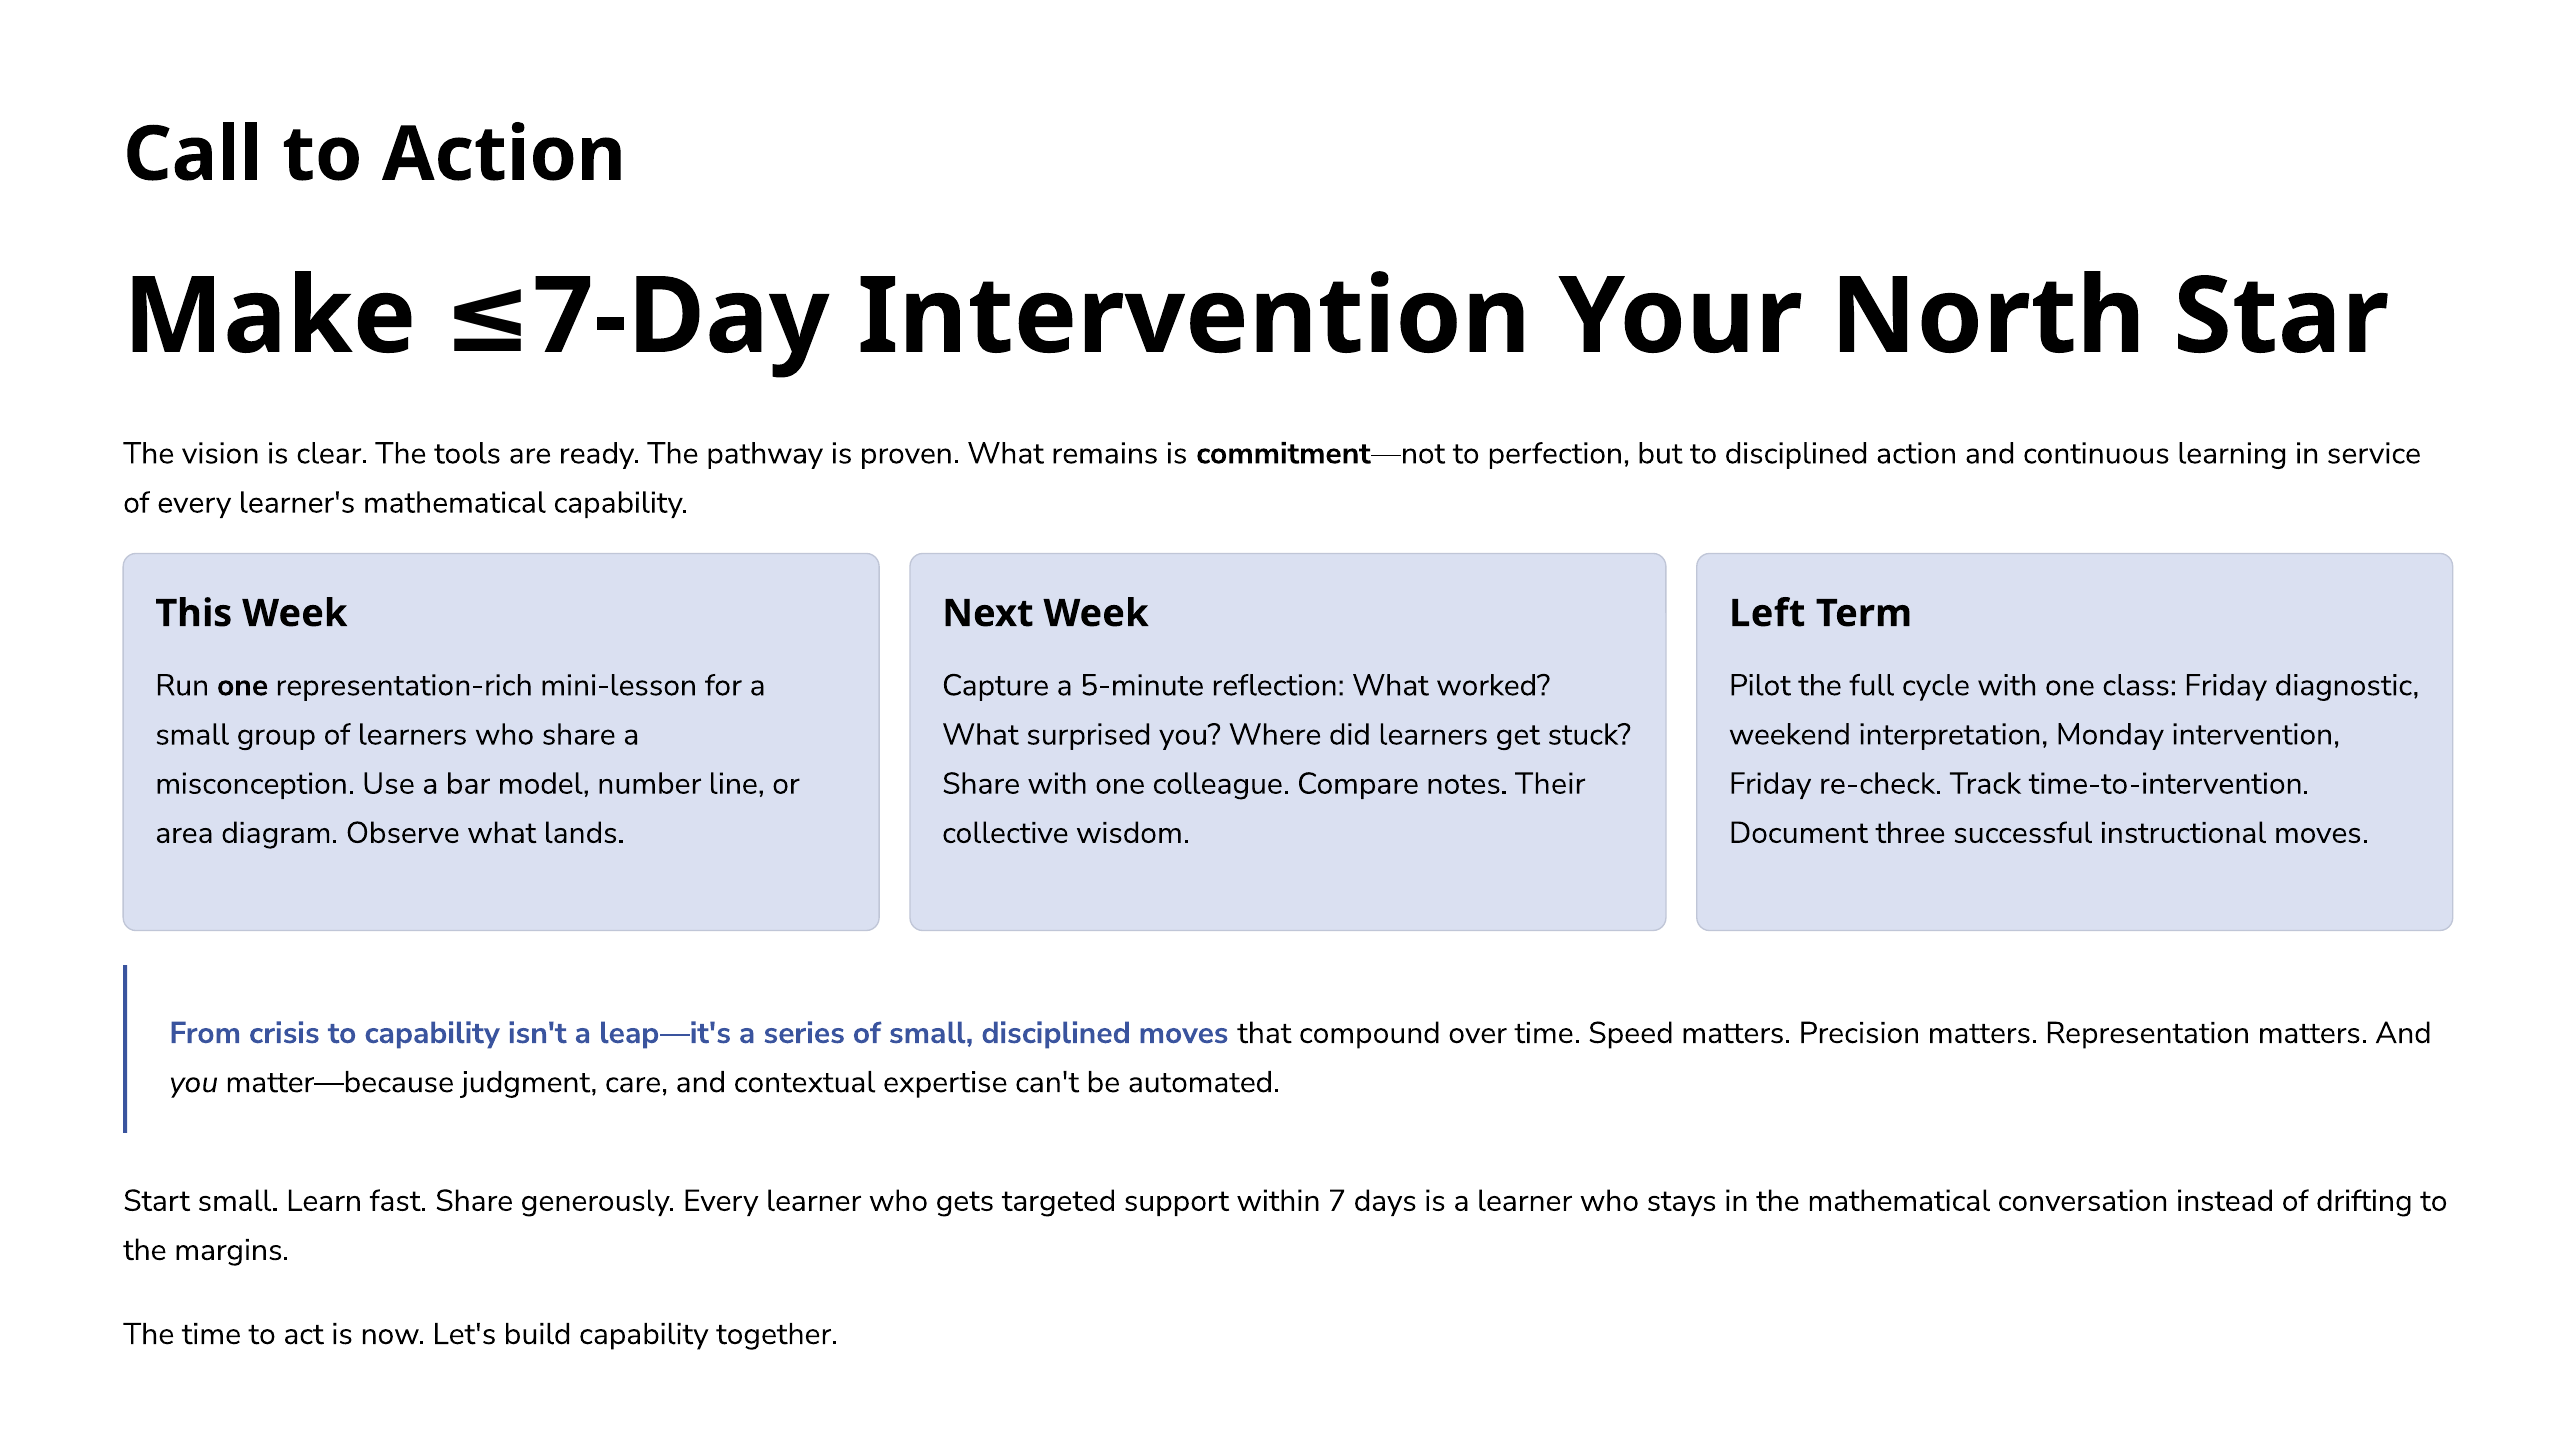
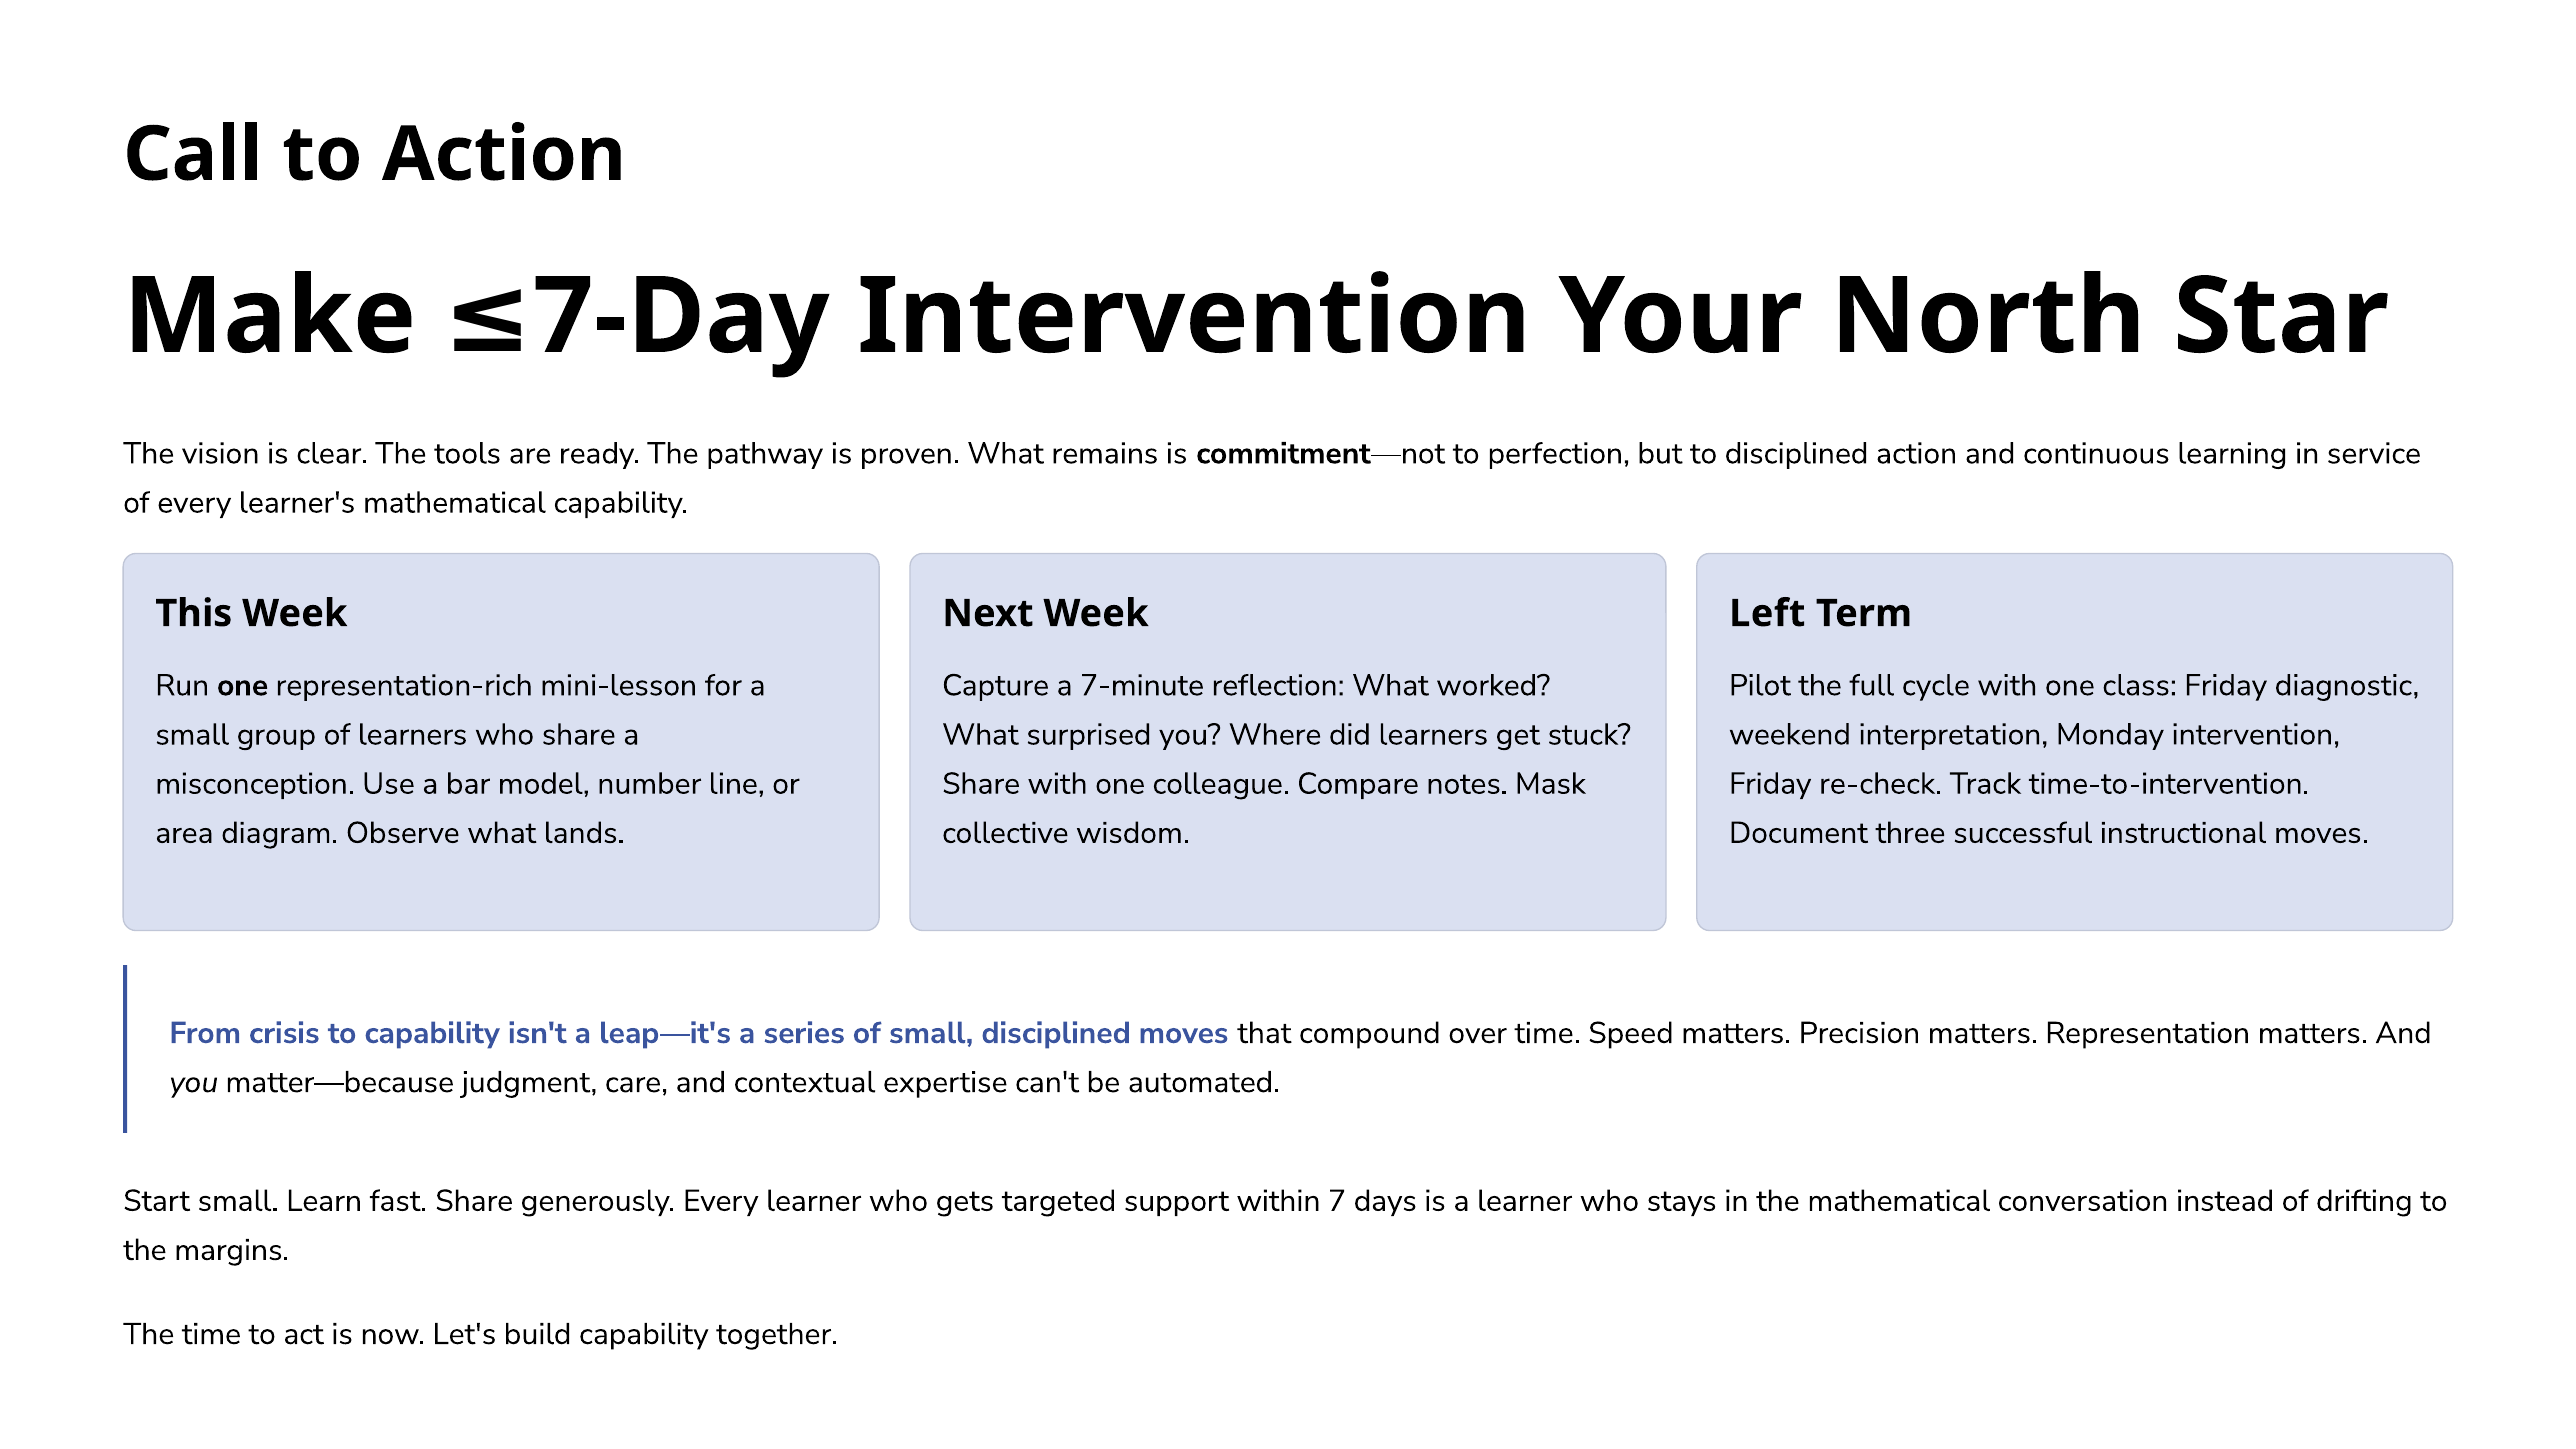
5-minute: 5-minute -> 7-minute
Their: Their -> Mask
